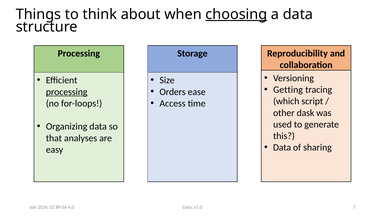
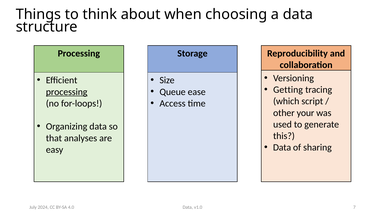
choosing underline: present -> none
Orders: Orders -> Queue
dask: dask -> your
